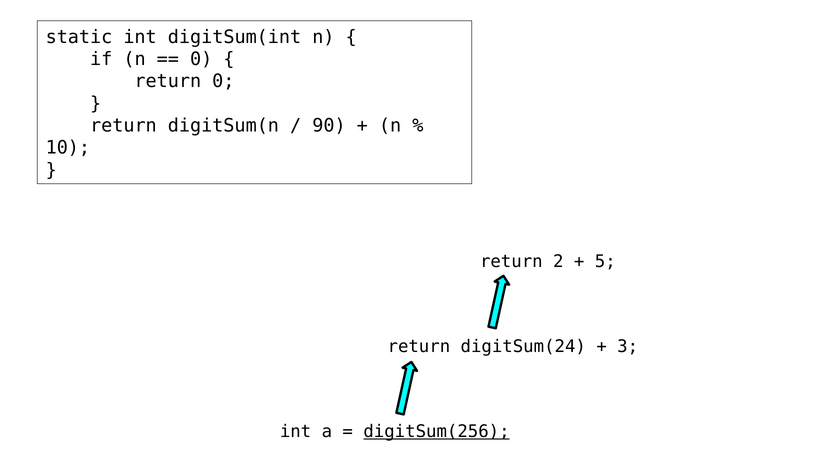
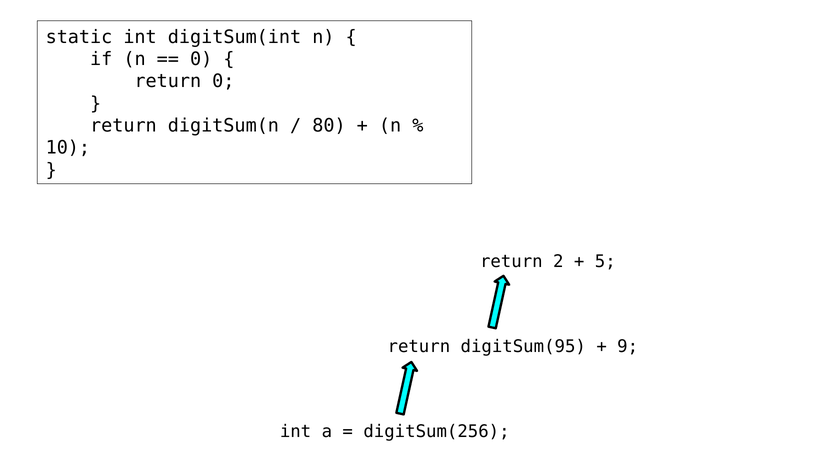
90: 90 -> 80
digitSum(24: digitSum(24 -> digitSum(95
3: 3 -> 9
digitSum(256 underline: present -> none
